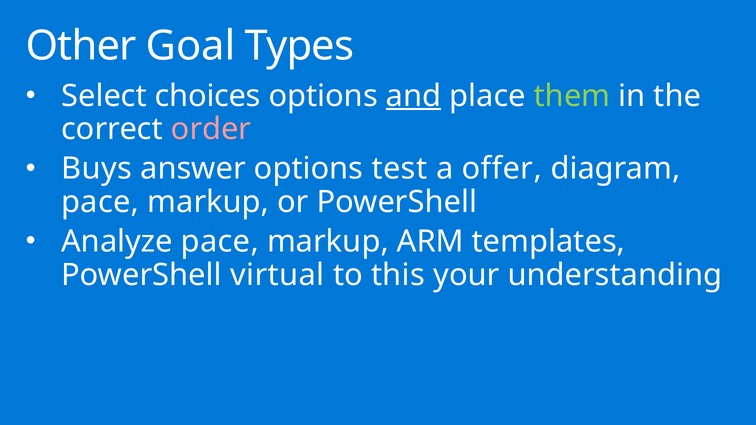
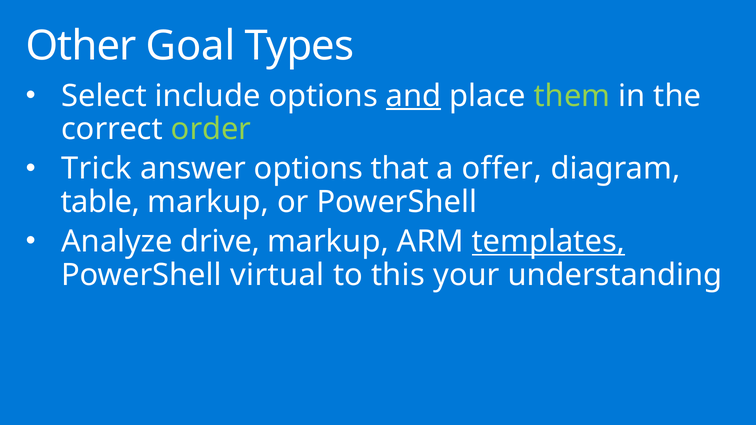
choices: choices -> include
order colour: pink -> light green
Buys: Buys -> Trick
test: test -> that
pace at (100, 202): pace -> table
Analyze pace: pace -> drive
templates underline: none -> present
